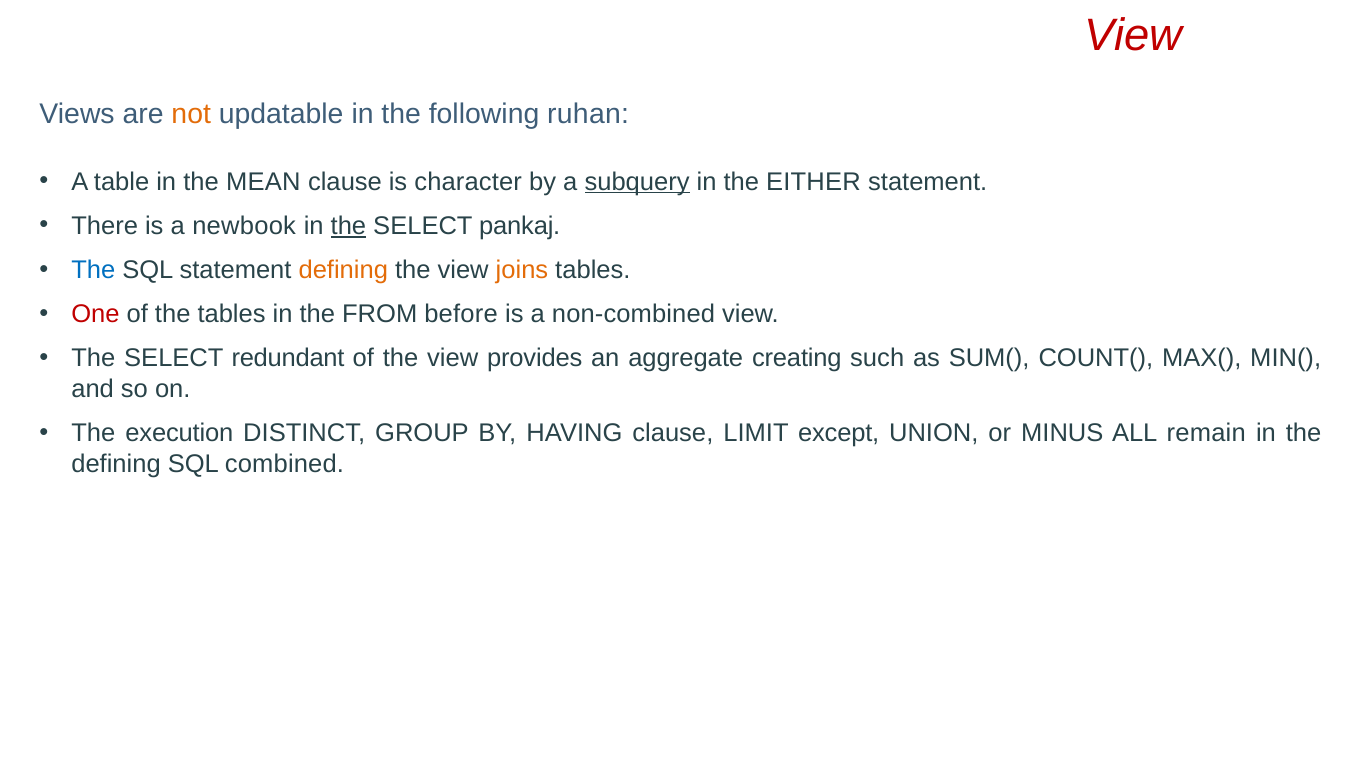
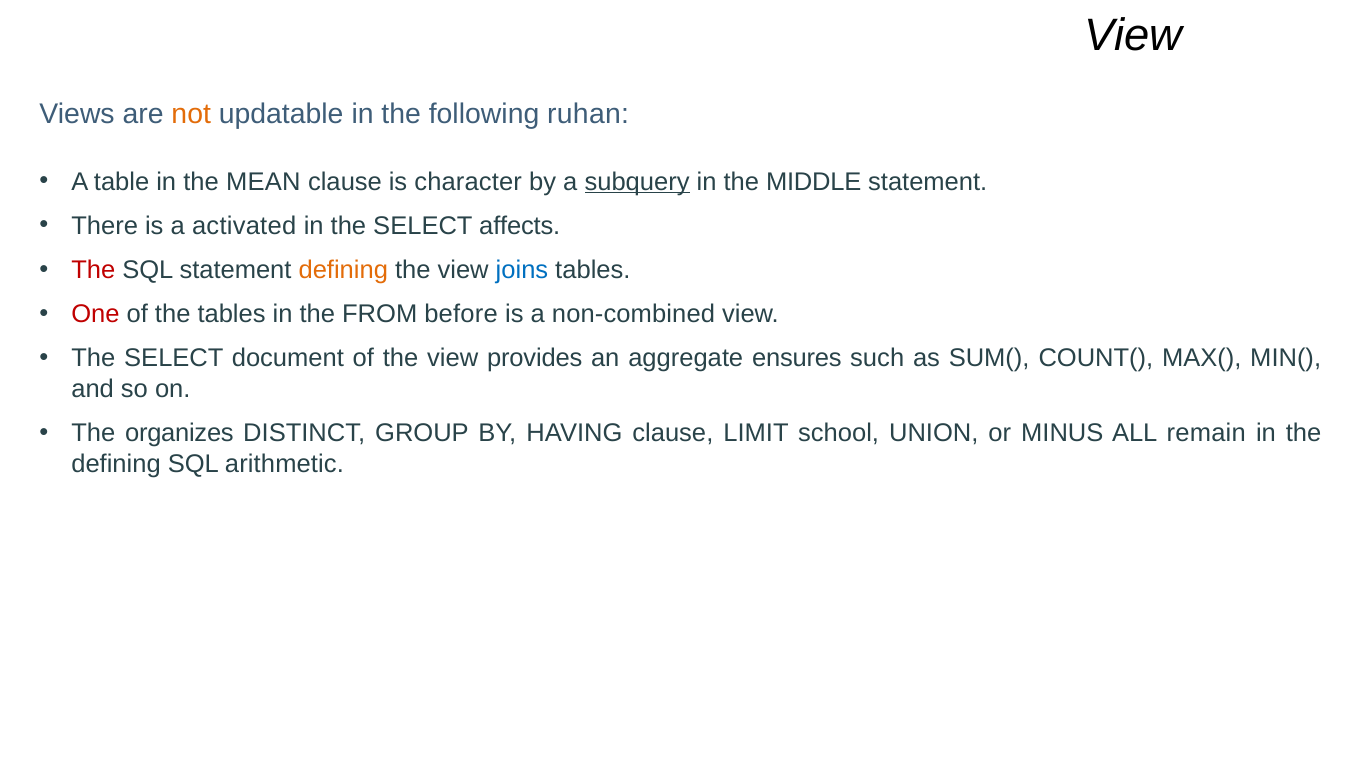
View at (1133, 35) colour: red -> black
EITHER: EITHER -> MIDDLE
newbook: newbook -> activated
the at (348, 226) underline: present -> none
pankaj: pankaj -> affects
The at (93, 270) colour: blue -> red
joins colour: orange -> blue
redundant: redundant -> document
creating: creating -> ensures
execution: execution -> organizes
except: except -> school
combined: combined -> arithmetic
